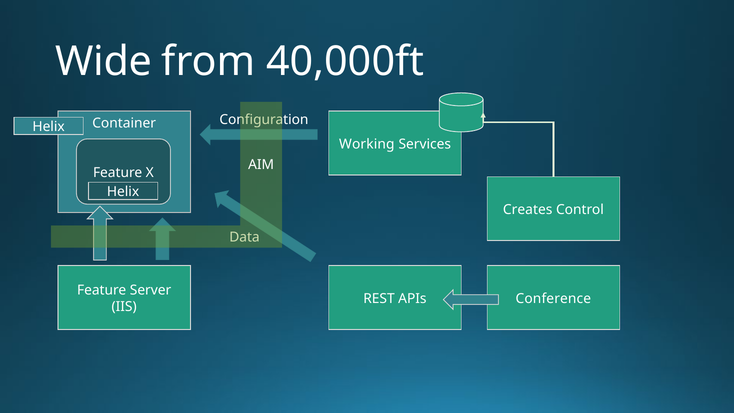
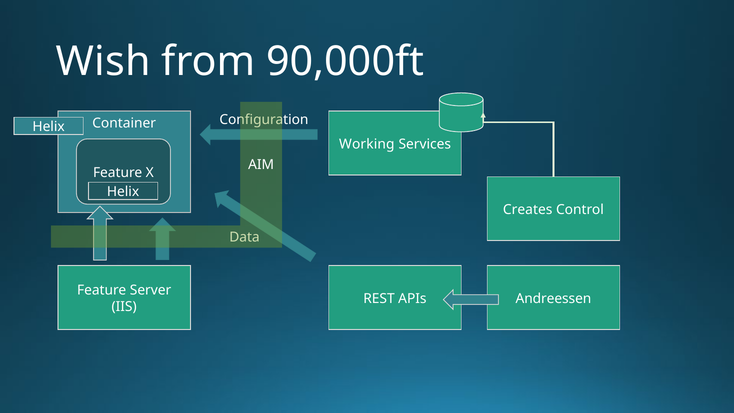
Wide: Wide -> Wish
40,000ft: 40,000ft -> 90,000ft
Conference: Conference -> Andreessen
